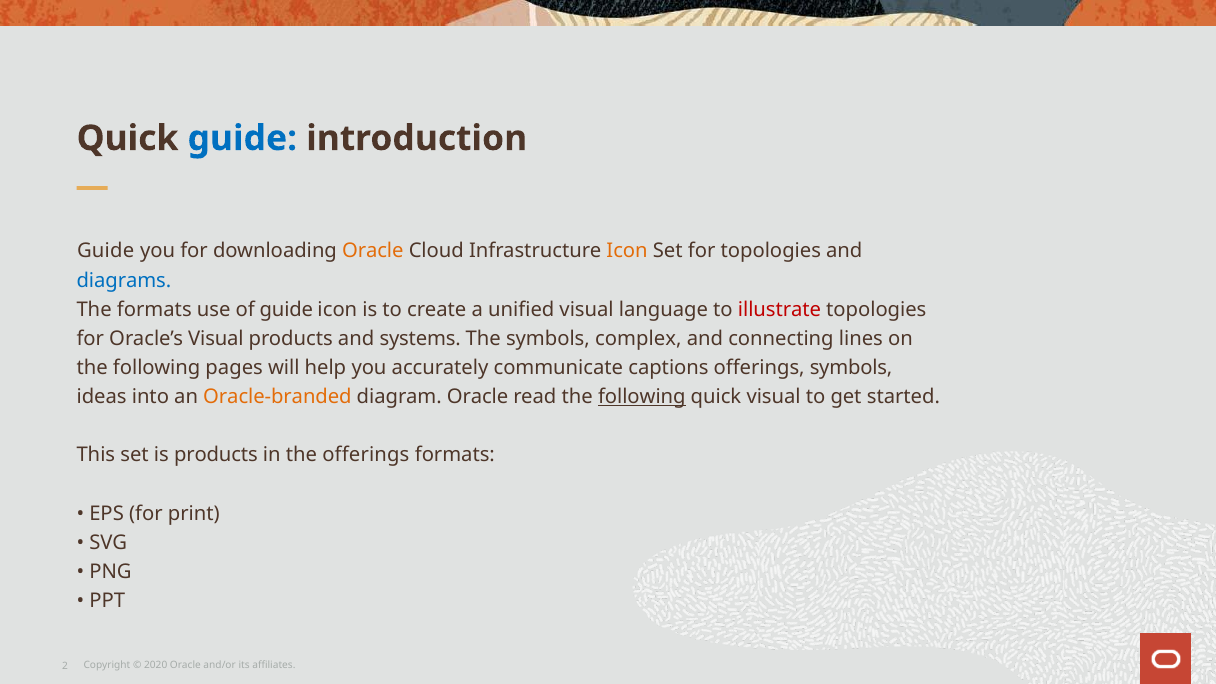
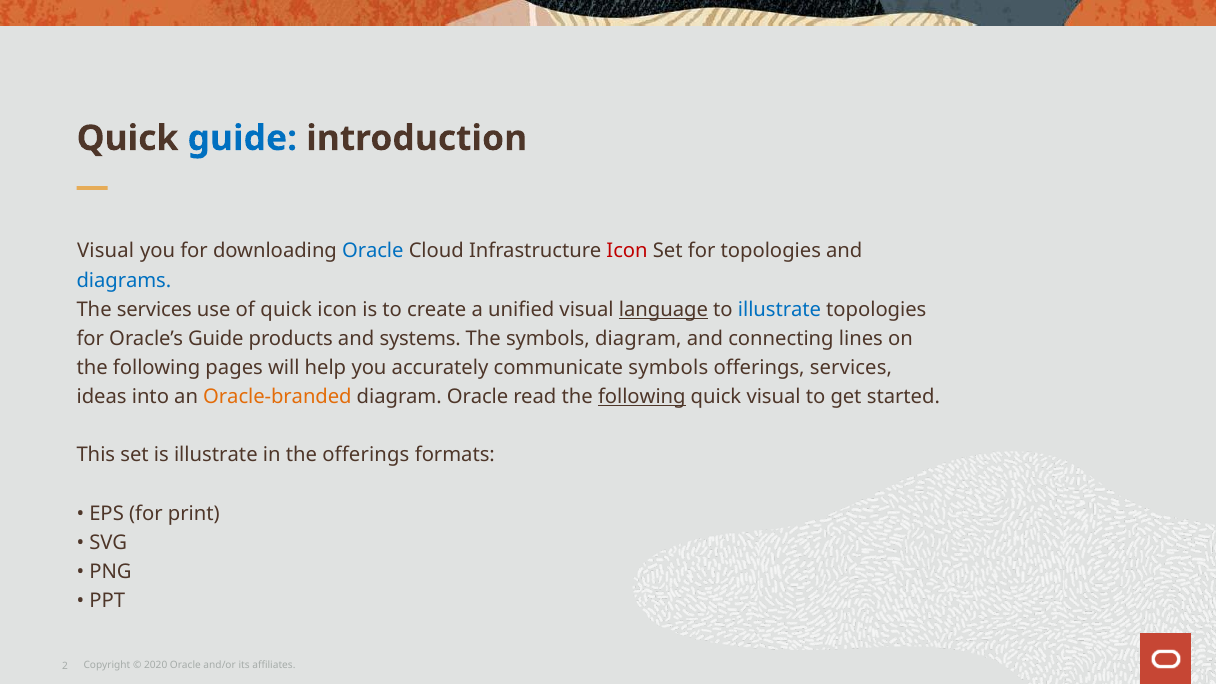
Guide at (106, 251): Guide -> Visual
Oracle at (373, 251) colour: orange -> blue
Icon at (627, 251) colour: orange -> red
The formats: formats -> services
of guide: guide -> quick
language underline: none -> present
illustrate at (779, 310) colour: red -> blue
Oracle’s Visual: Visual -> Guide
symbols complex: complex -> diagram
communicate captions: captions -> symbols
offerings symbols: symbols -> services
is products: products -> illustrate
